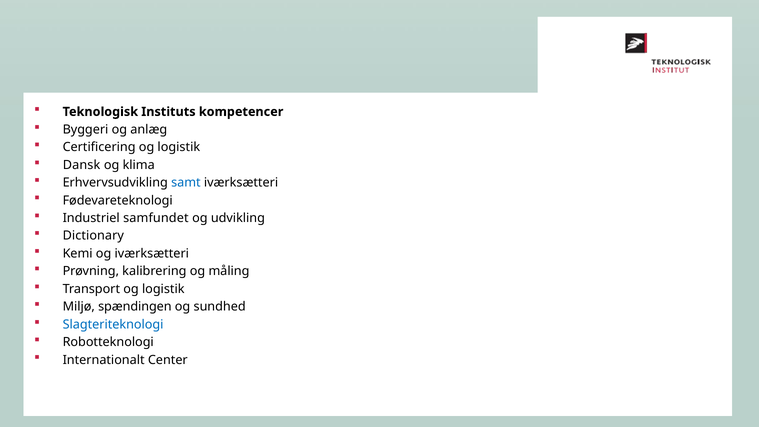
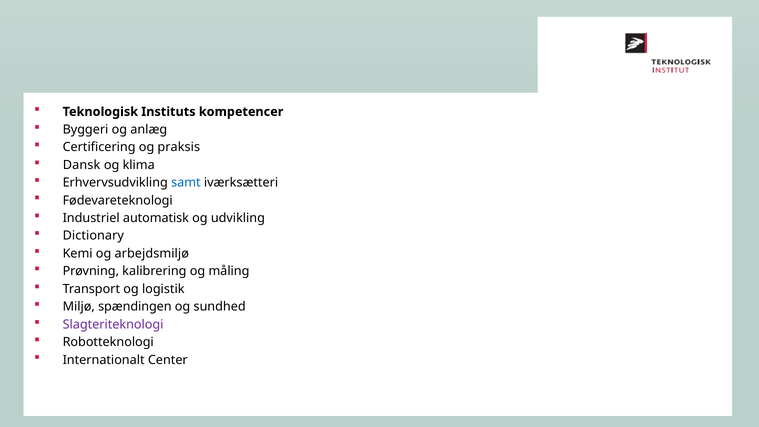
Certificering og logistik: logistik -> praksis
samfundet: samfundet -> automatisk
og iværksætteri: iværksætteri -> arbejdsmiljø
Slagteriteknologi colour: blue -> purple
